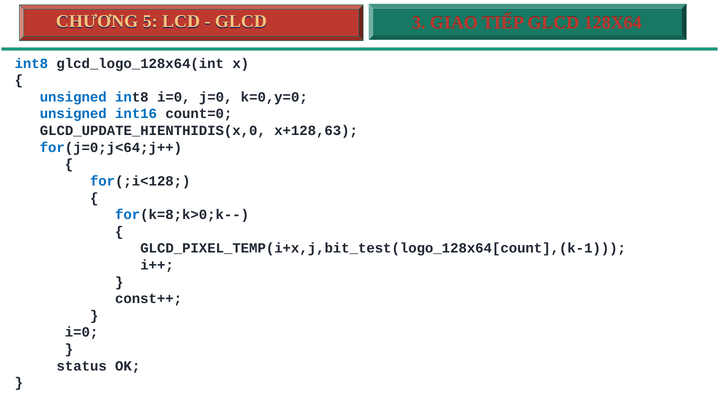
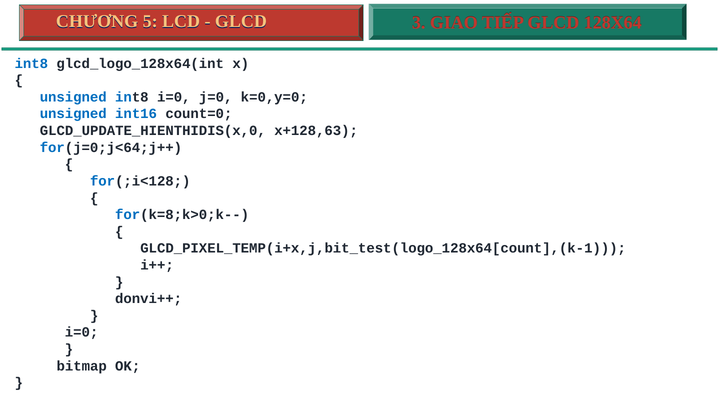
const++: const++ -> donvi++
status: status -> bitmap
